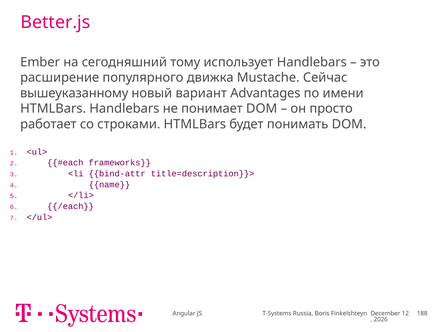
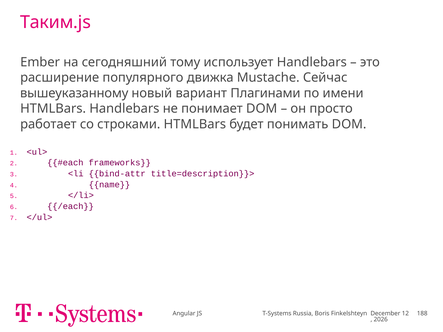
Better.js: Better.js -> Таким.js
Advantages: Advantages -> Плагинами
